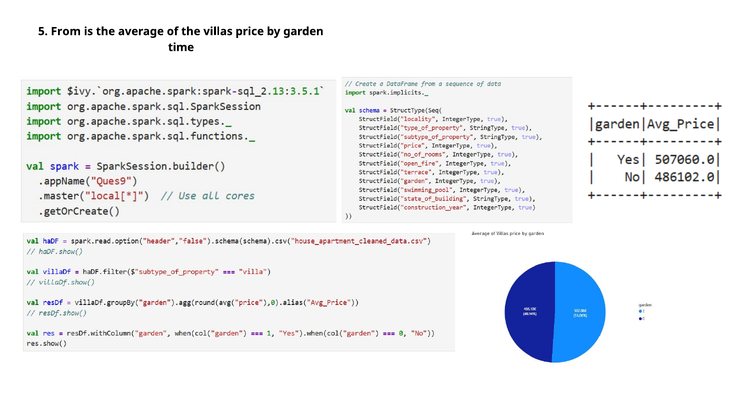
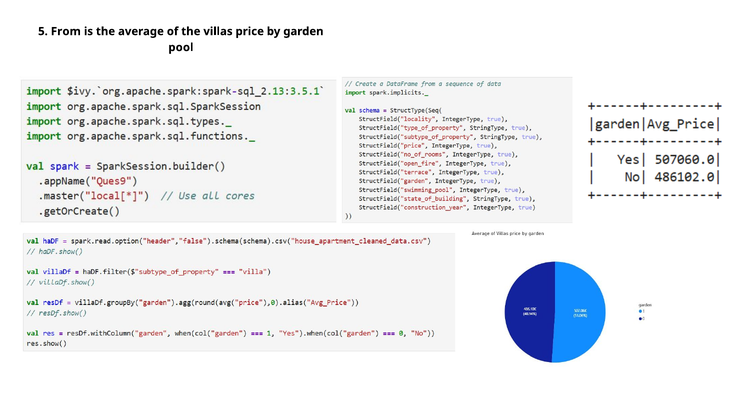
time: time -> pool
